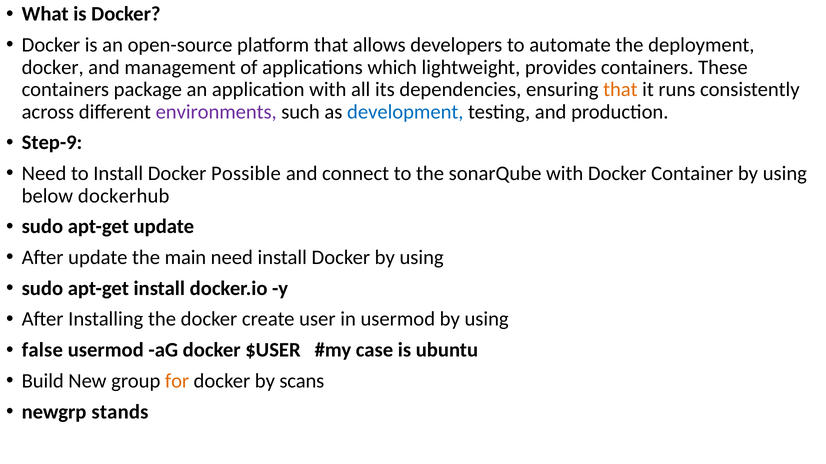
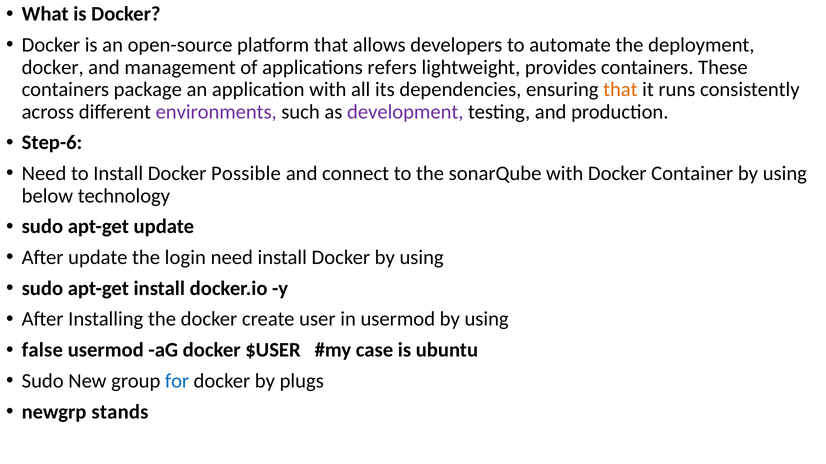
which: which -> refers
development colour: blue -> purple
Step-9: Step-9 -> Step-6
dockerhub: dockerhub -> technology
main: main -> login
Build at (43, 381): Build -> Sudo
for colour: orange -> blue
scans: scans -> plugs
